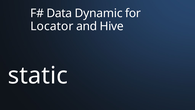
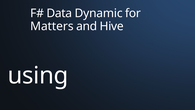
Locator: Locator -> Matters
static: static -> using
